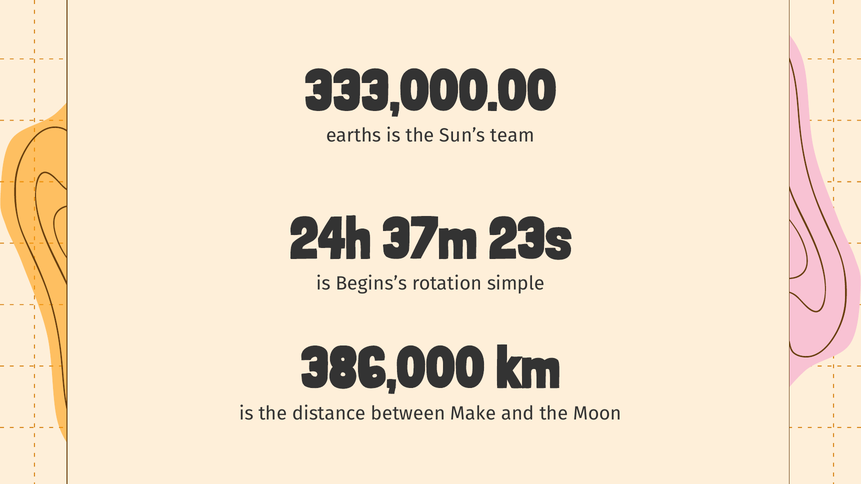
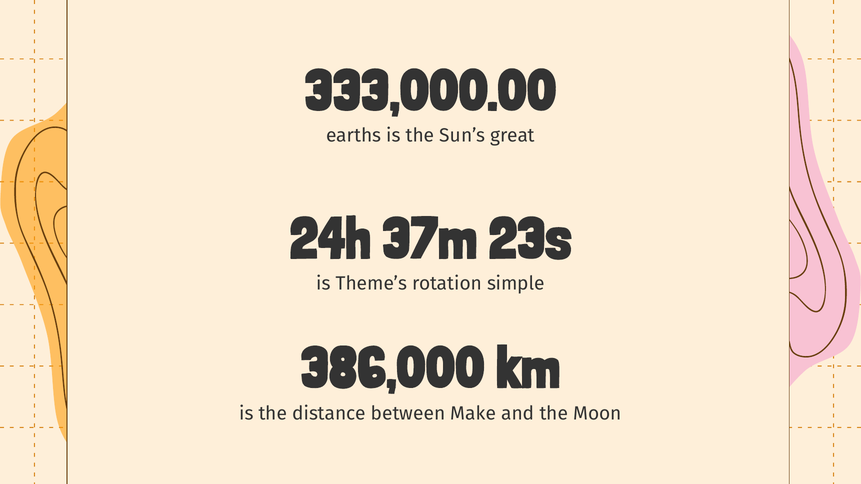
team: team -> great
Begins’s: Begins’s -> Theme’s
